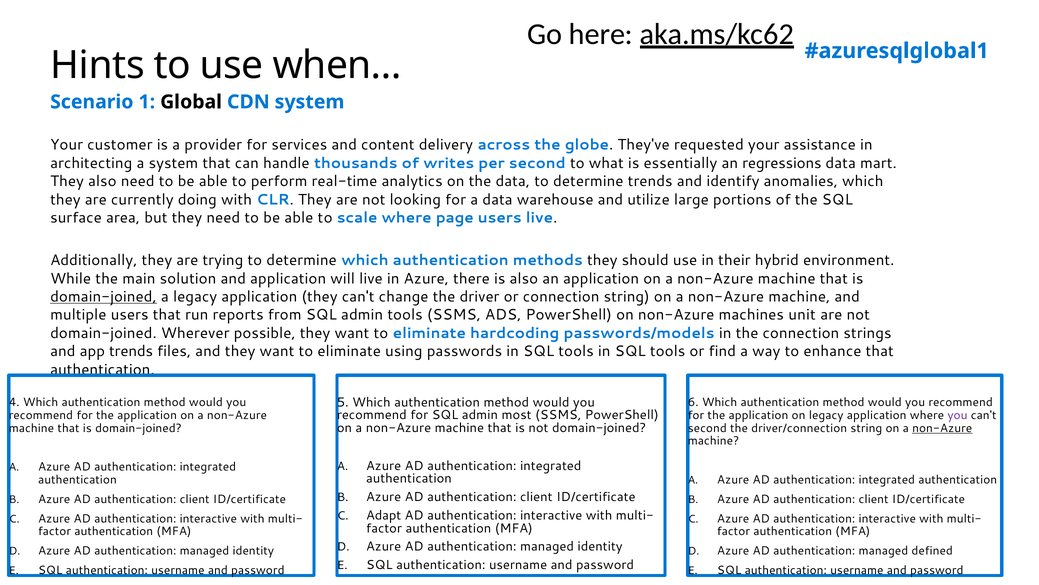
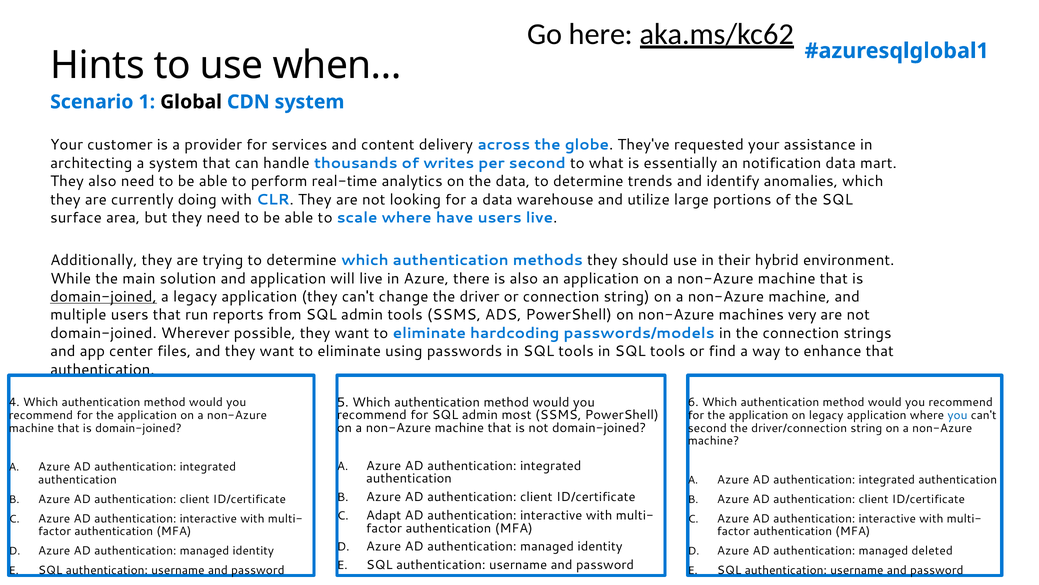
regressions: regressions -> notification
page: page -> have
unit: unit -> very
app trends: trends -> center
you at (957, 415) colour: purple -> blue
non-Azure at (942, 428) underline: present -> none
defined: defined -> deleted
